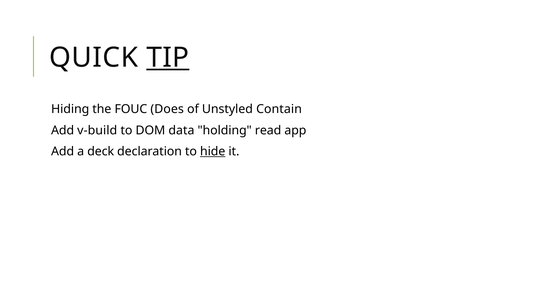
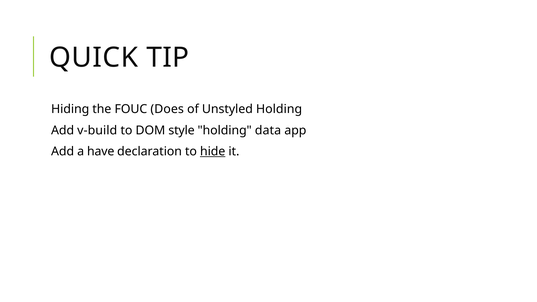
TIP underline: present -> none
Unstyled Contain: Contain -> Holding
data: data -> style
read: read -> data
deck: deck -> have
